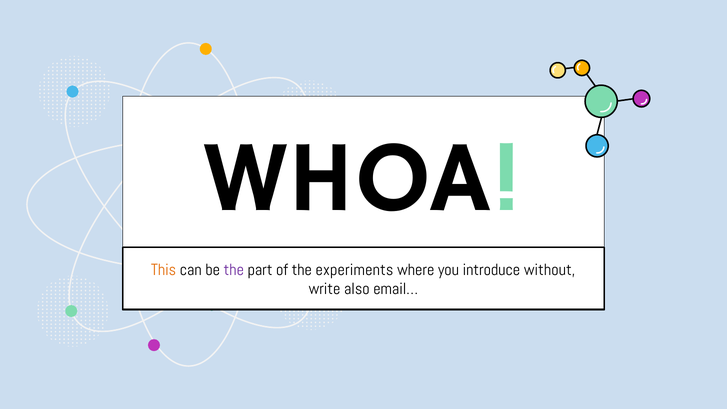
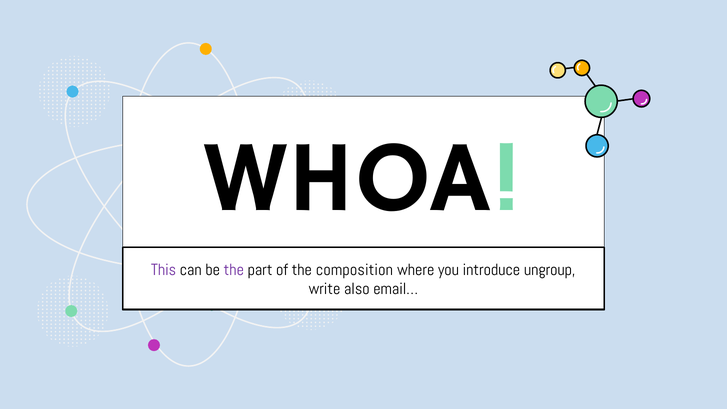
This colour: orange -> purple
experiments: experiments -> composition
without: without -> ungroup
